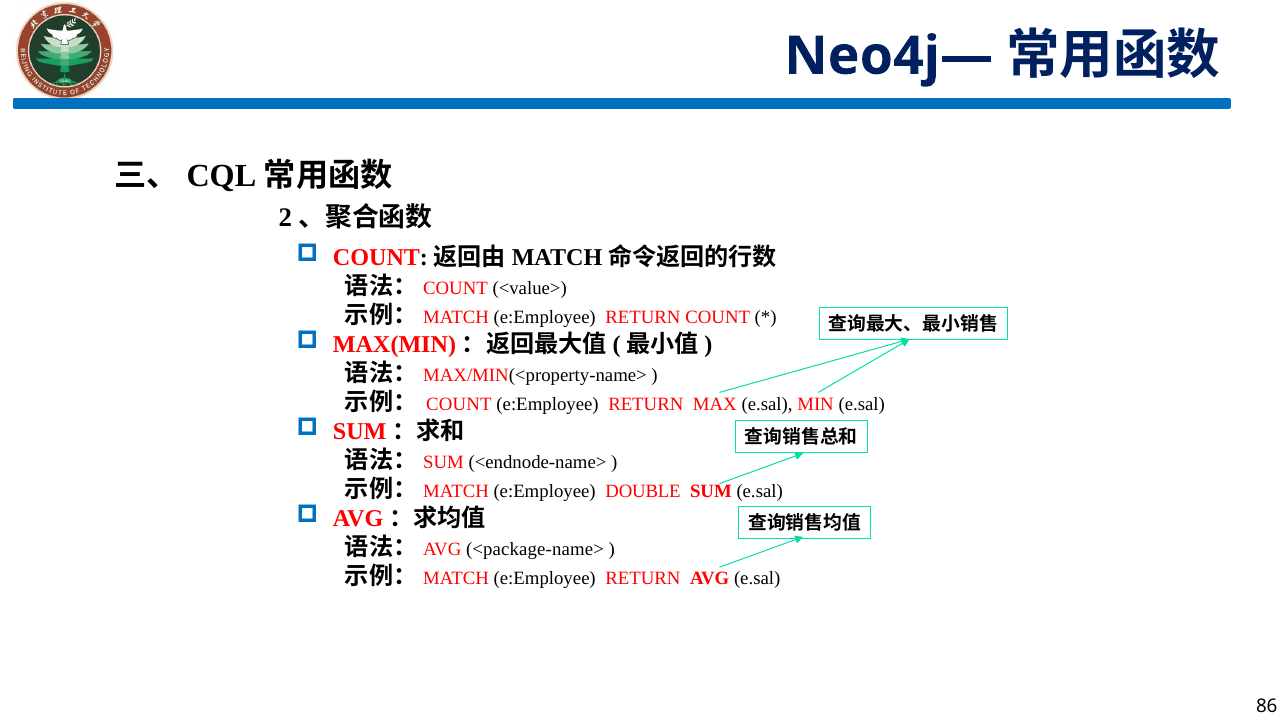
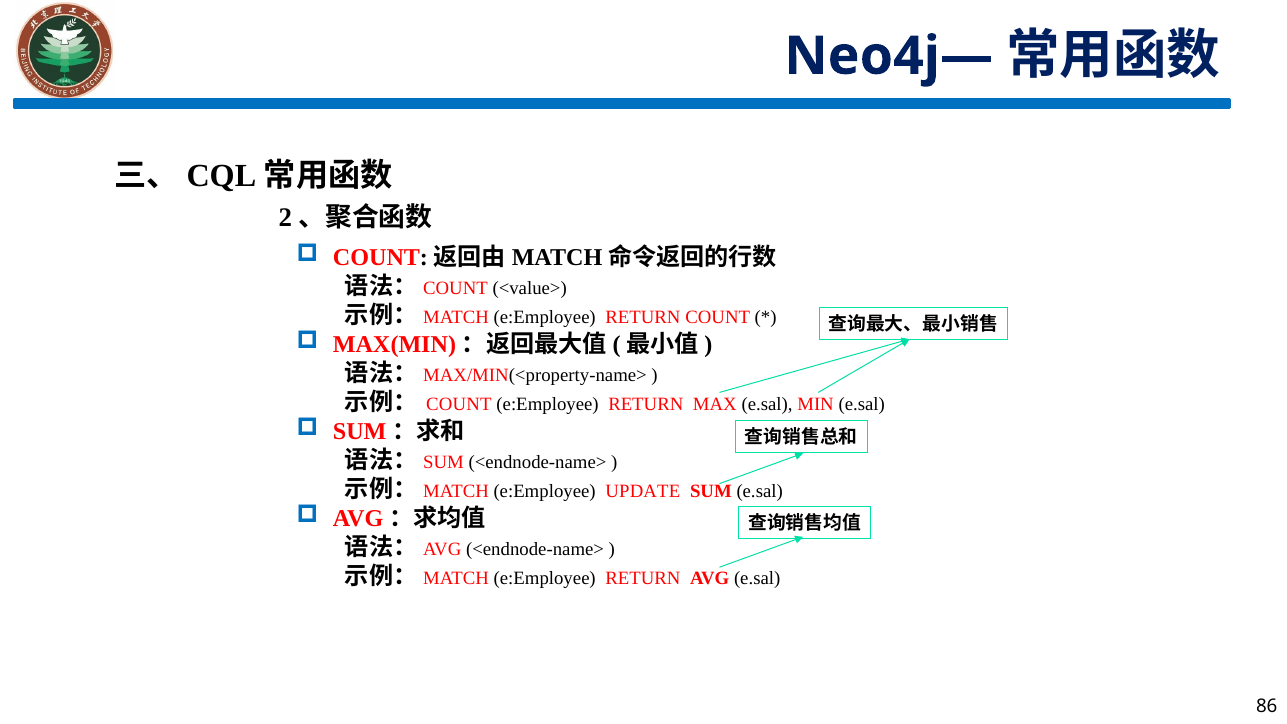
DOUBLE: DOUBLE -> UPDATE
<package-name> at (535, 549): <package-name> -> <endnode-name>
